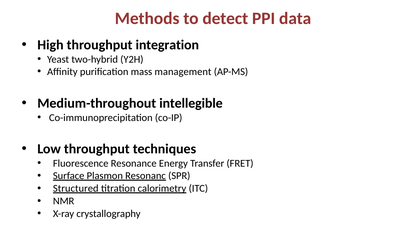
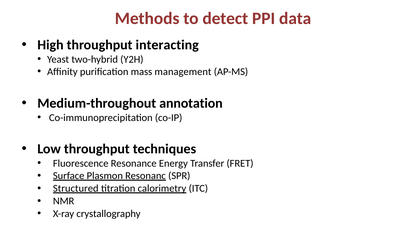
integration: integration -> interacting
intellegible: intellegible -> annotation
